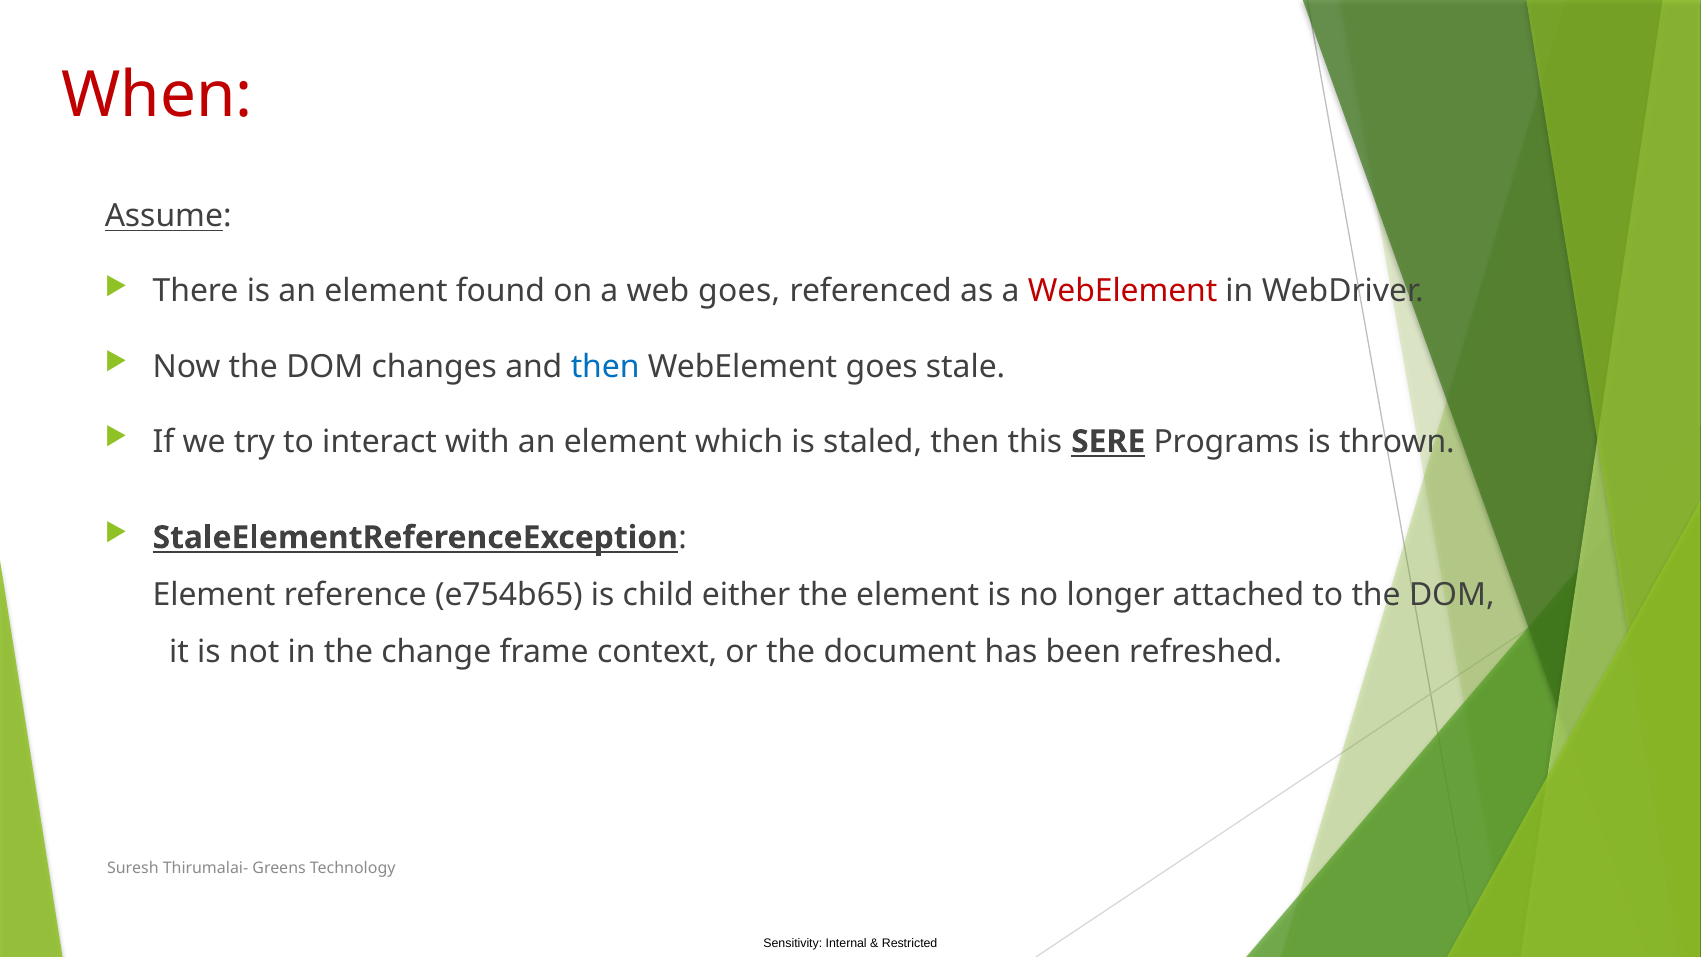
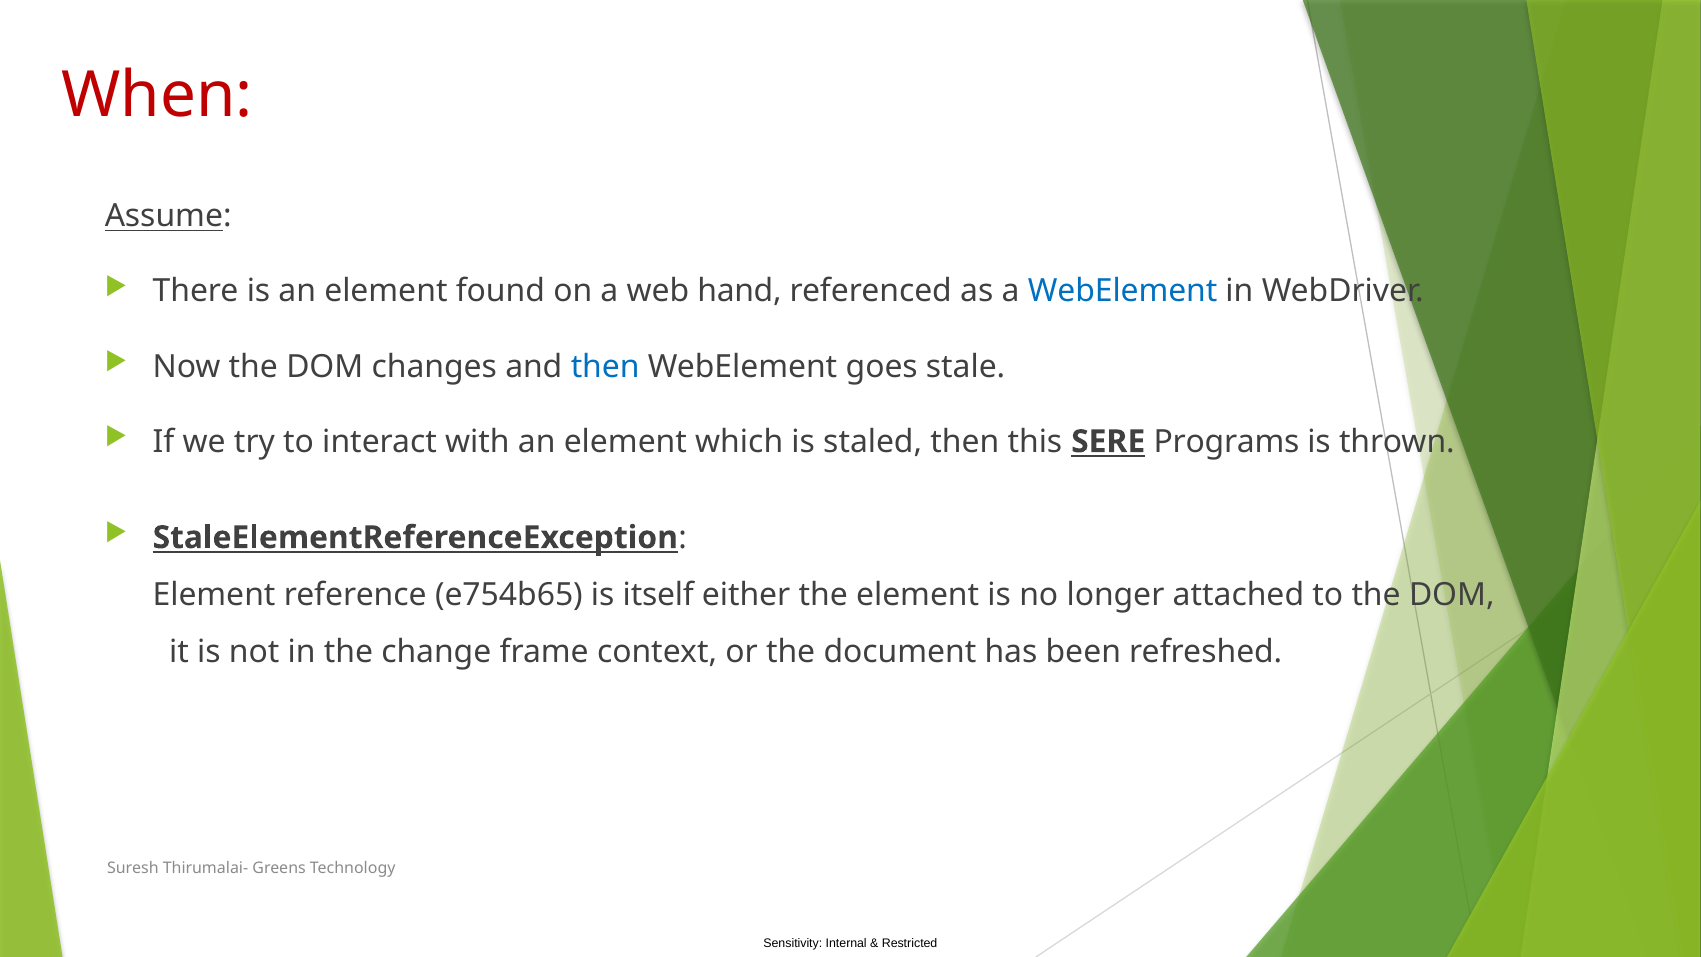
web goes: goes -> hand
WebElement at (1123, 291) colour: red -> blue
child: child -> itself
